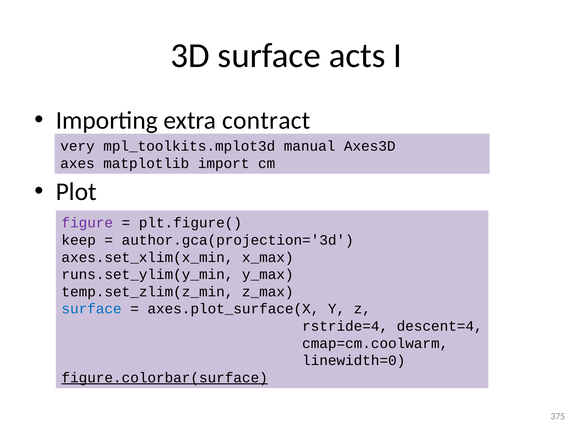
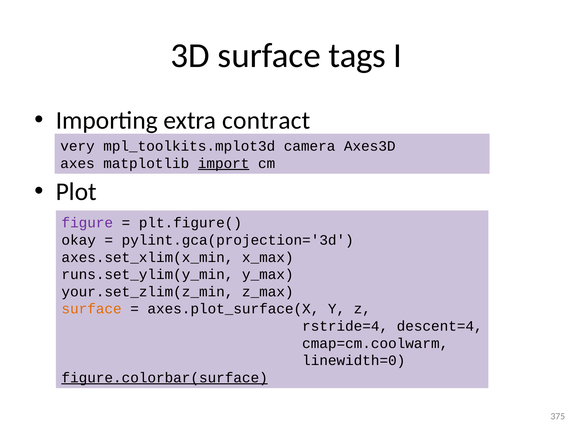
acts: acts -> tags
manual: manual -> camera
import underline: none -> present
keep: keep -> okay
author.gca(projection='3d: author.gca(projection='3d -> pylint.gca(projection='3d
temp.set_zlim(z_min: temp.set_zlim(z_min -> your.set_zlim(z_min
surface at (92, 309) colour: blue -> orange
